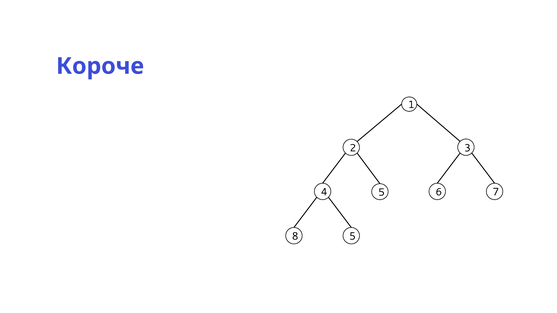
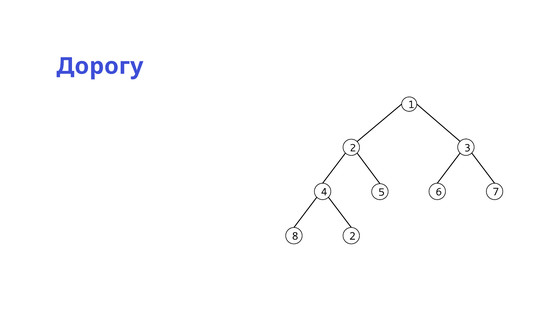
Короче: Короче -> Дорогу
8 5: 5 -> 2
